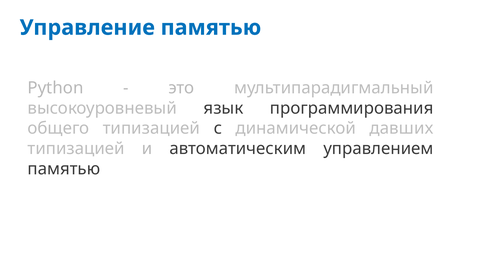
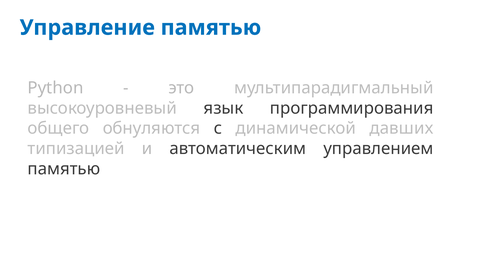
общего типизацией: типизацией -> обнуляются
